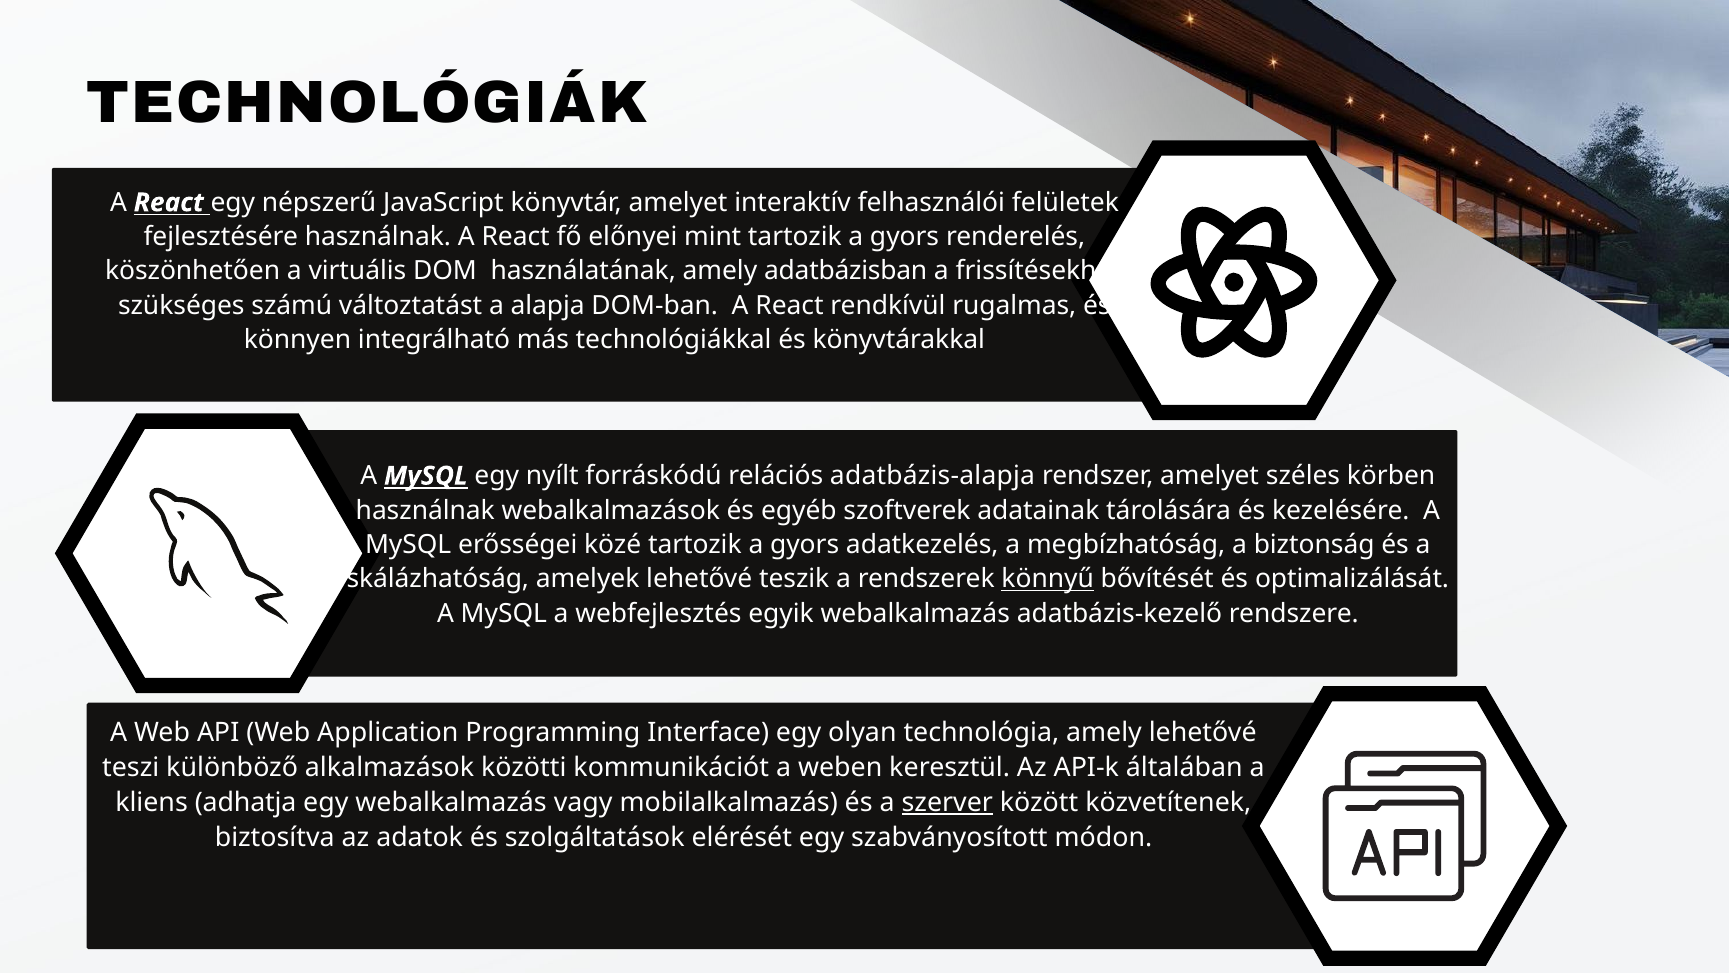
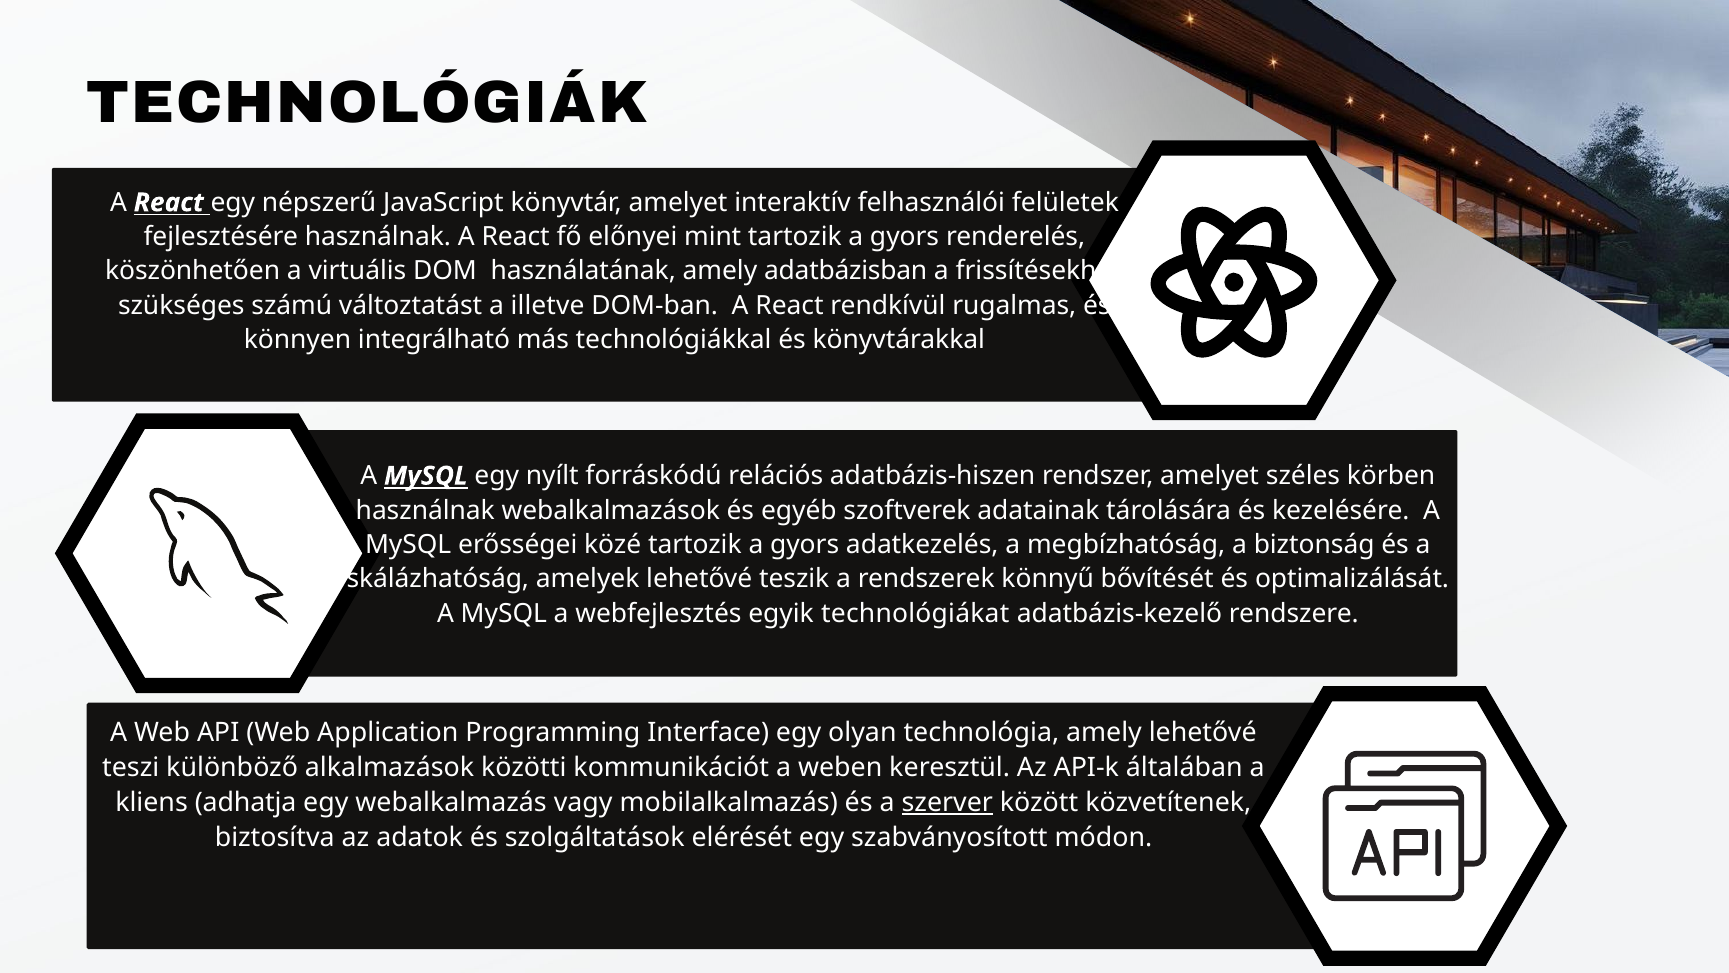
alapja: alapja -> illetve
adatbázis-alapja: adatbázis-alapja -> adatbázis-hiszen
könnyű underline: present -> none
egyik webalkalmazás: webalkalmazás -> technológiákat
